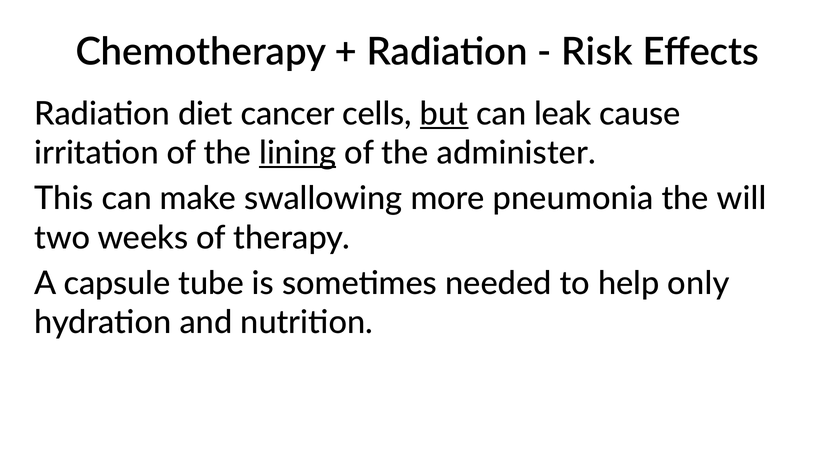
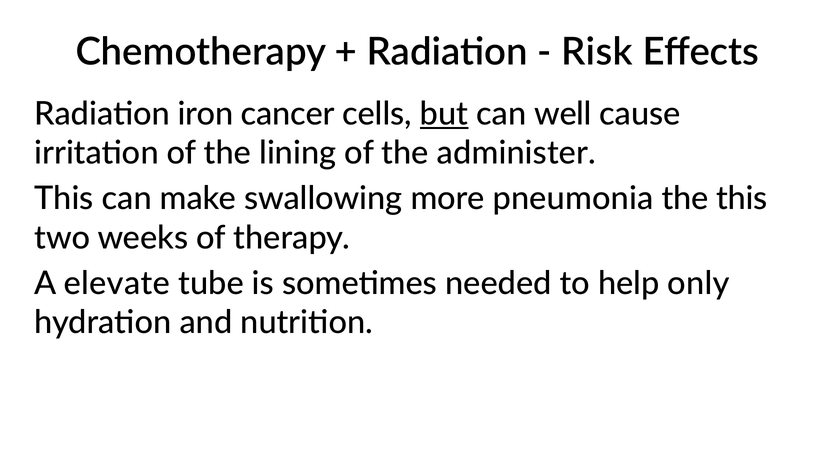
diet: diet -> iron
leak: leak -> well
lining underline: present -> none
the will: will -> this
capsule: capsule -> elevate
